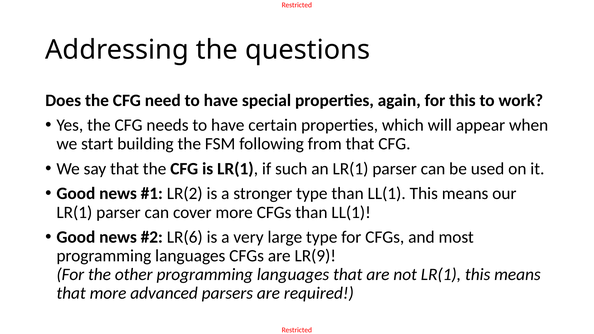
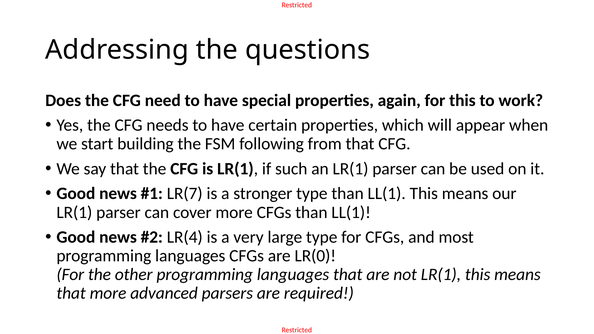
LR(2: LR(2 -> LR(7
LR(6: LR(6 -> LR(4
LR(9: LR(9 -> LR(0
